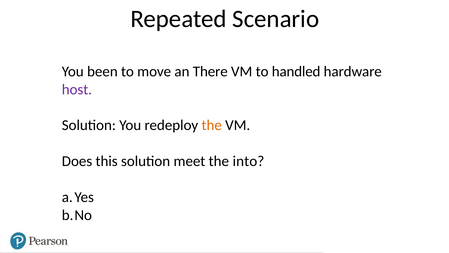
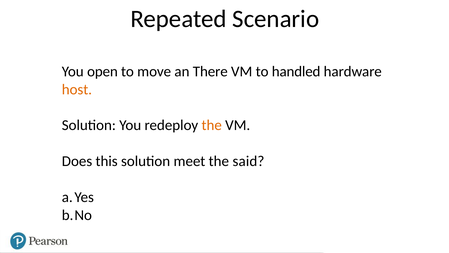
been: been -> open
host colour: purple -> orange
into: into -> said
